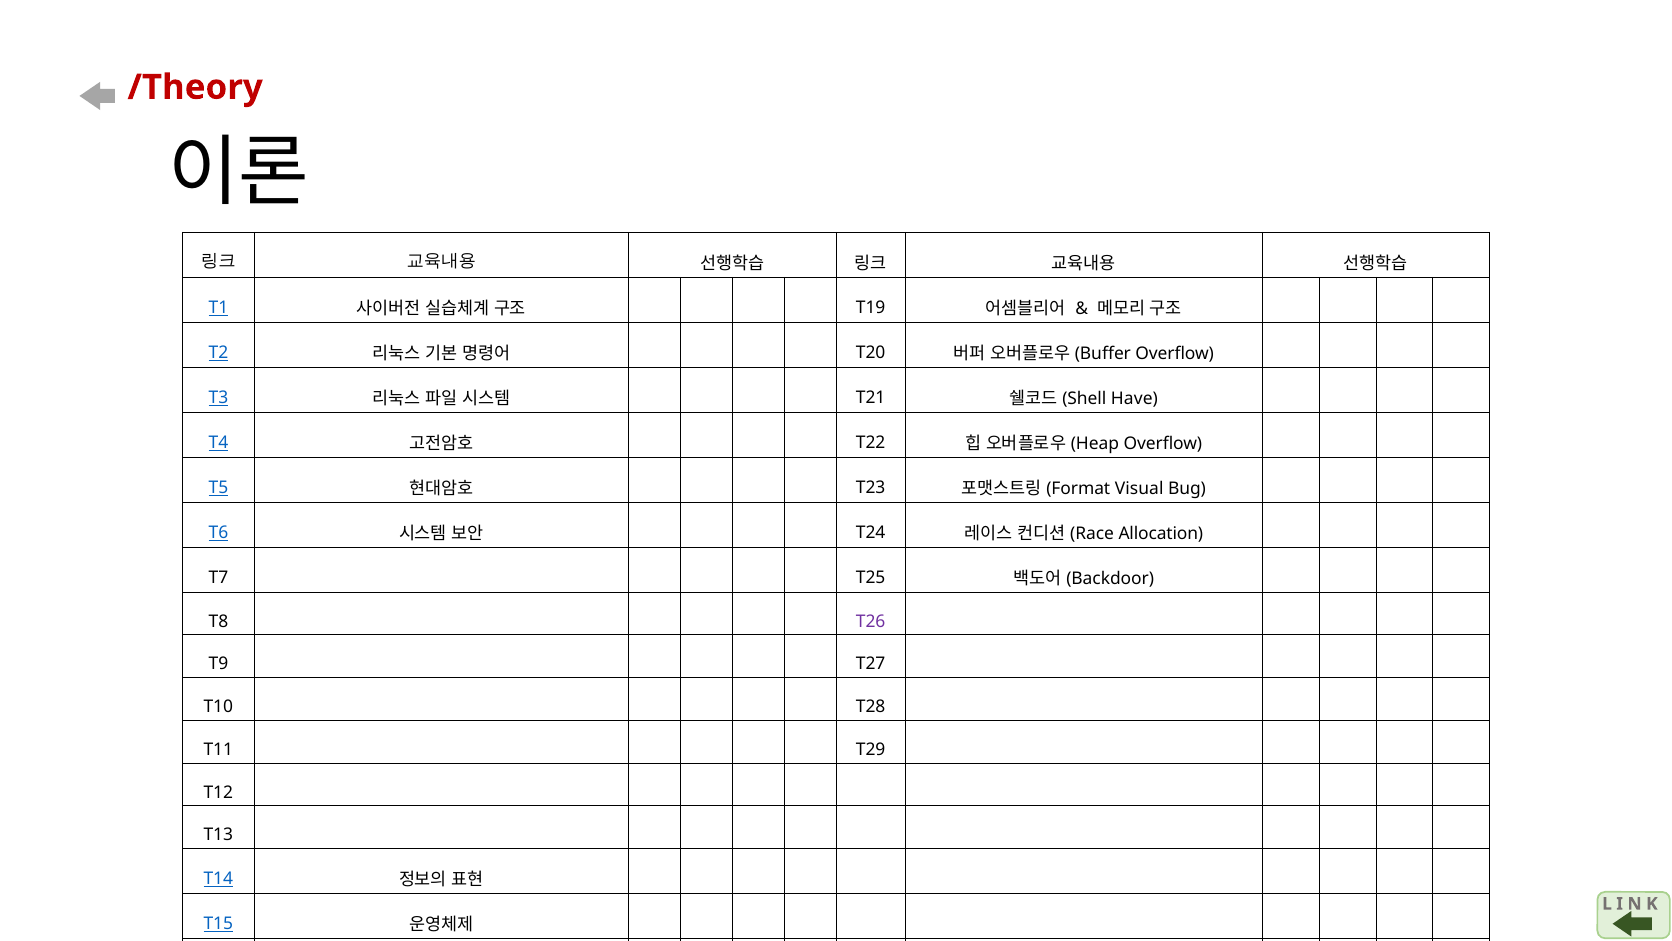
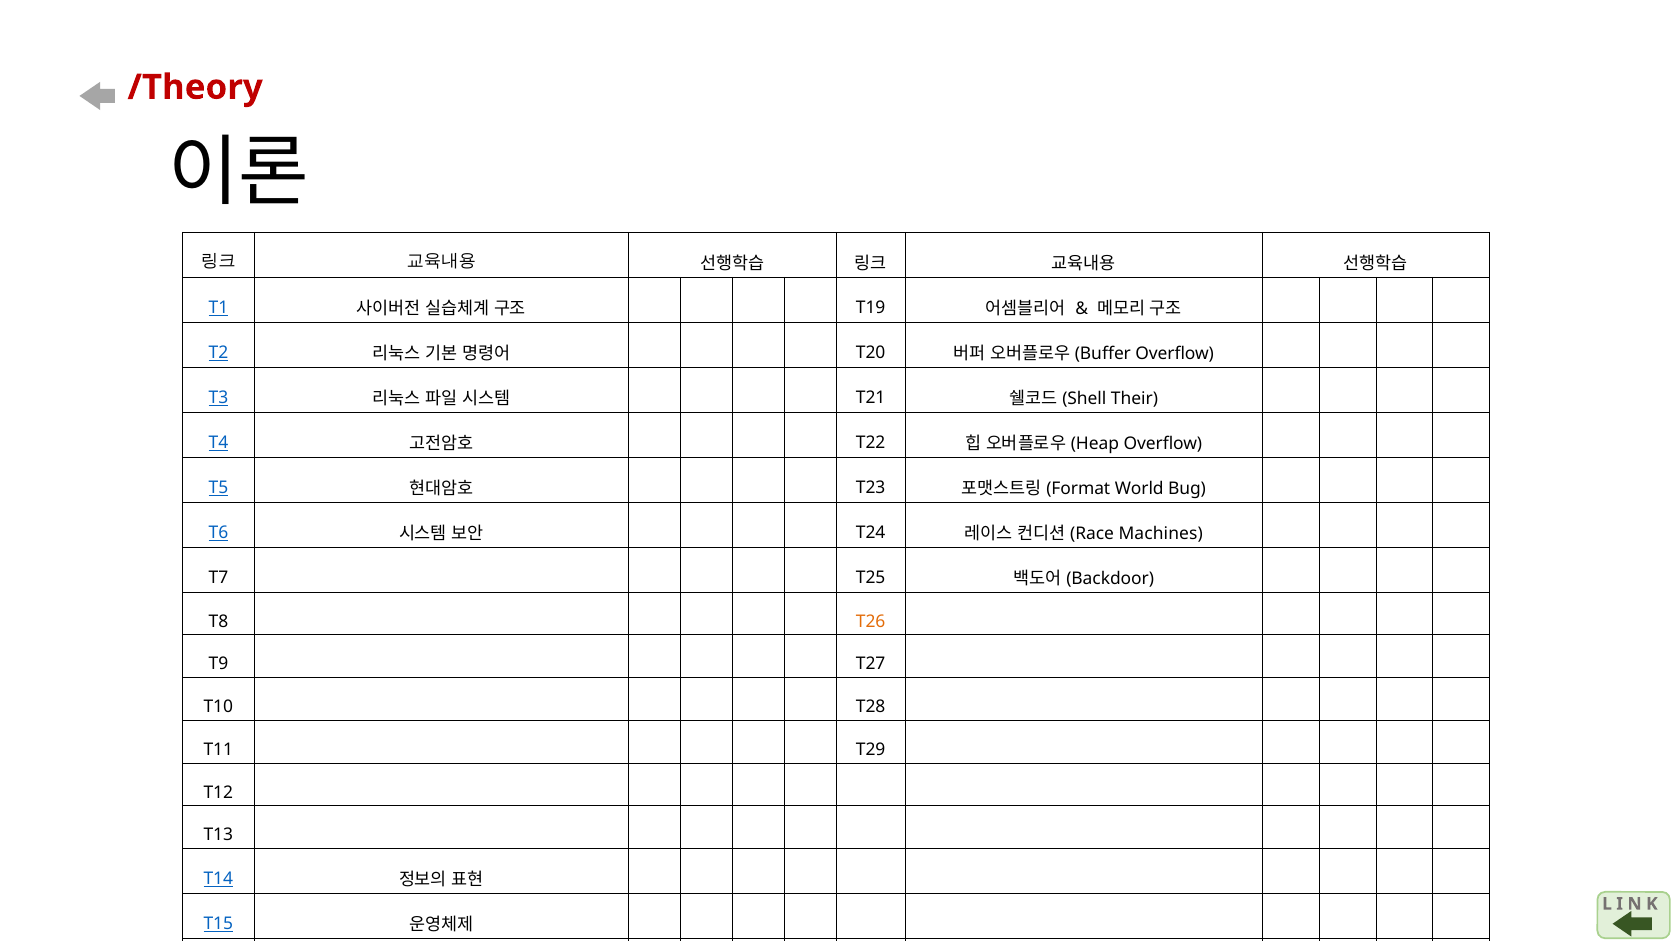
Have: Have -> Their
Visual: Visual -> World
Allocation: Allocation -> Machines
T26 colour: purple -> orange
